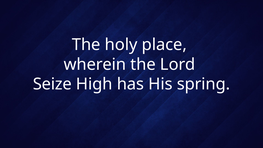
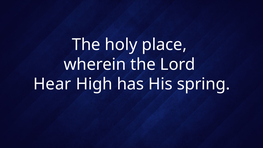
Seize: Seize -> Hear
